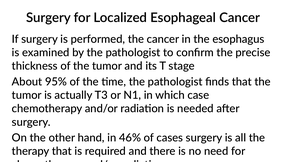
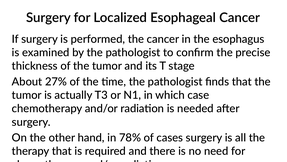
95%: 95% -> 27%
46%: 46% -> 78%
